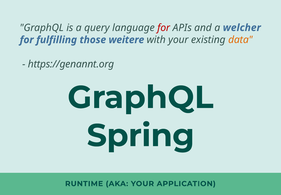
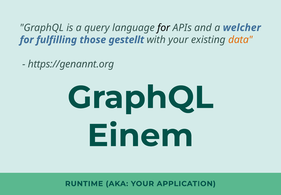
for at (164, 28) colour: red -> black
weitere: weitere -> gestellt
Spring: Spring -> Einem
